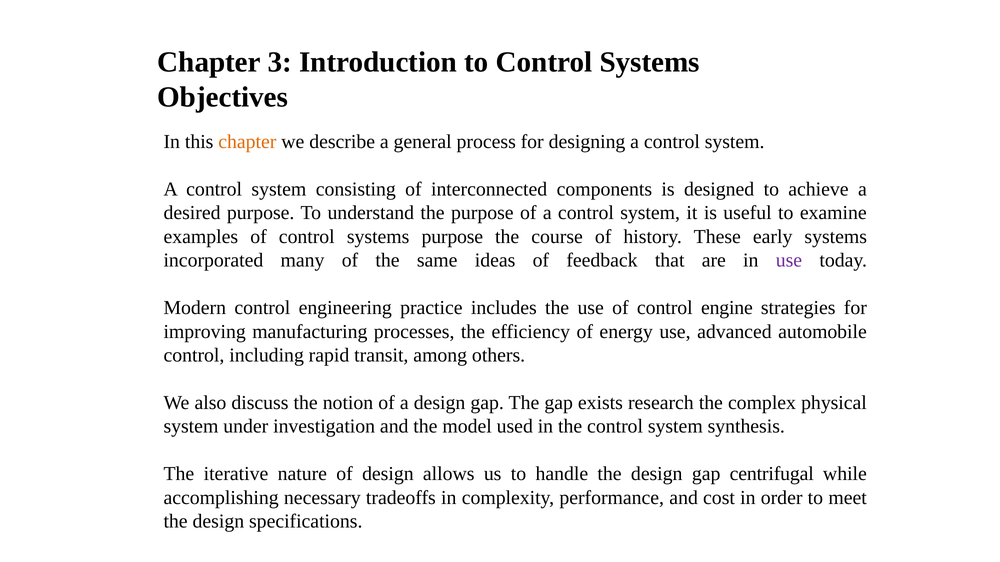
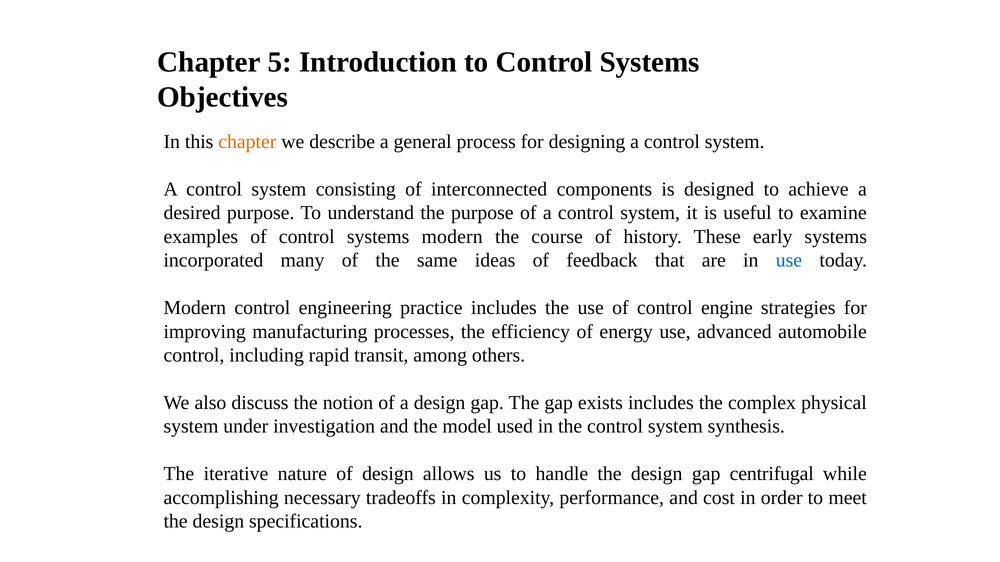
3: 3 -> 5
systems purpose: purpose -> modern
use at (789, 261) colour: purple -> blue
exists research: research -> includes
